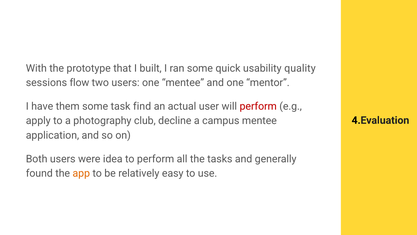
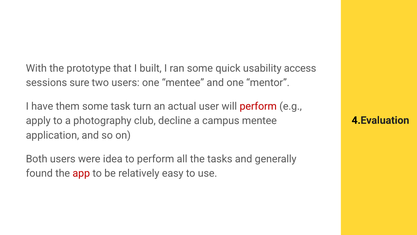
quality: quality -> access
flow: flow -> sure
find: find -> turn
app colour: orange -> red
